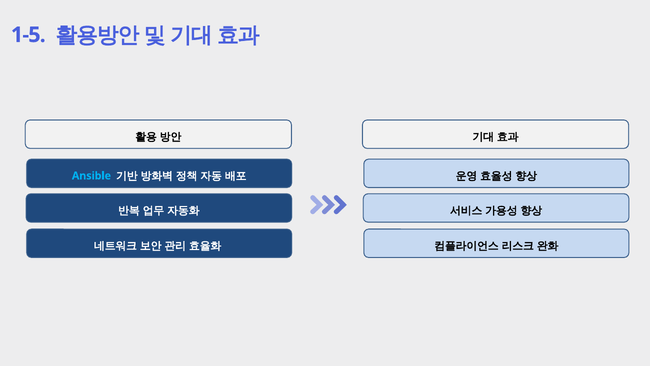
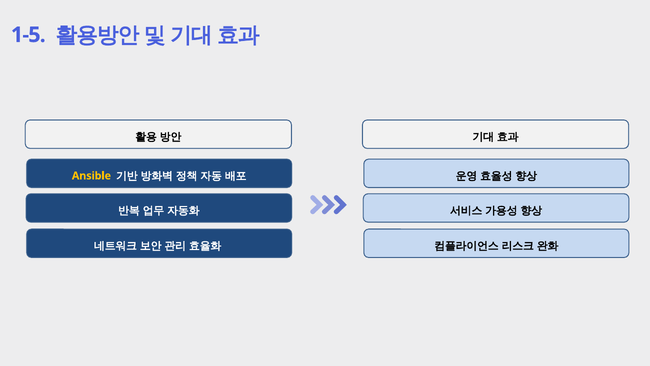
Ansible colour: light blue -> yellow
